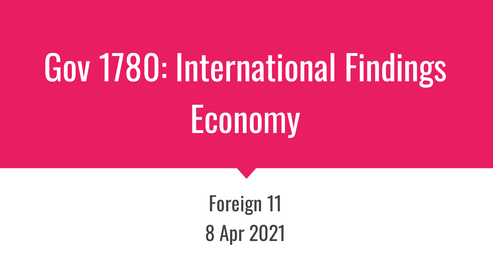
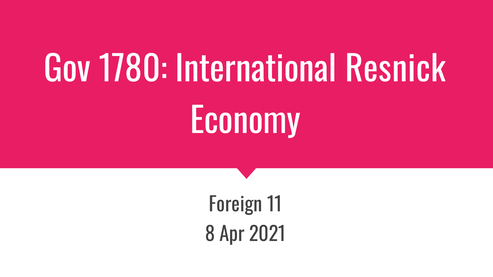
Findings: Findings -> Resnick
